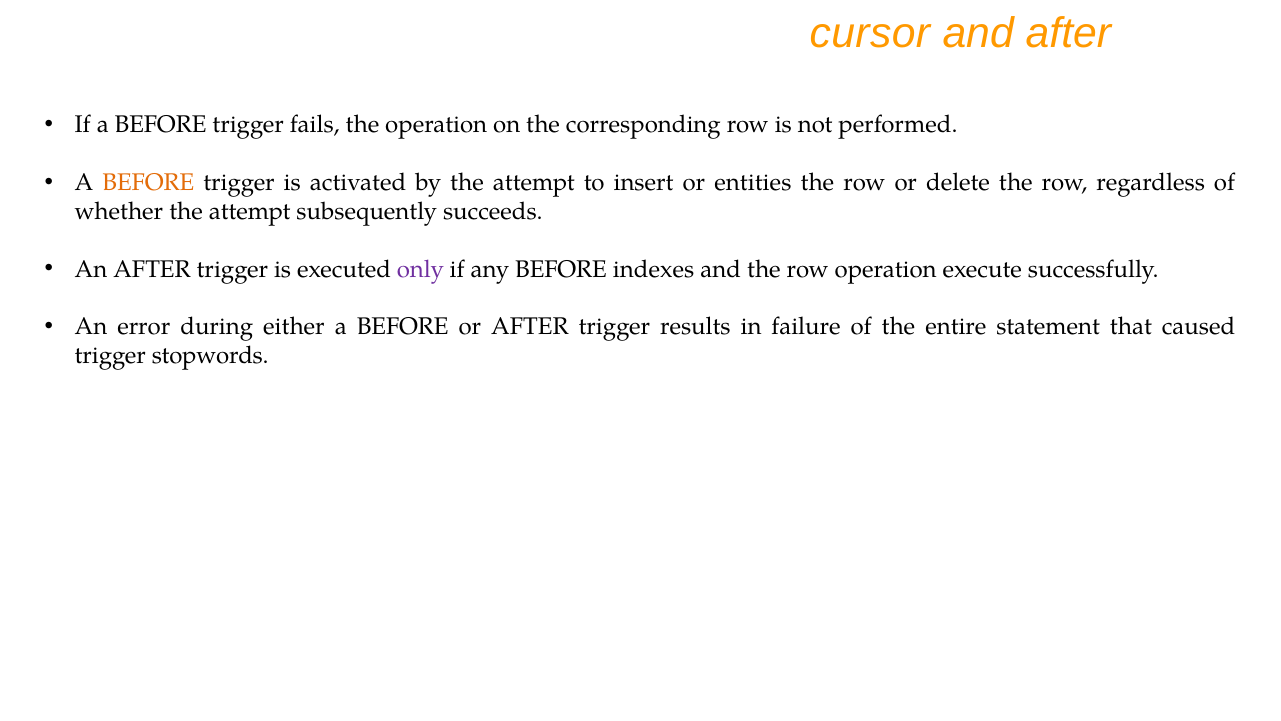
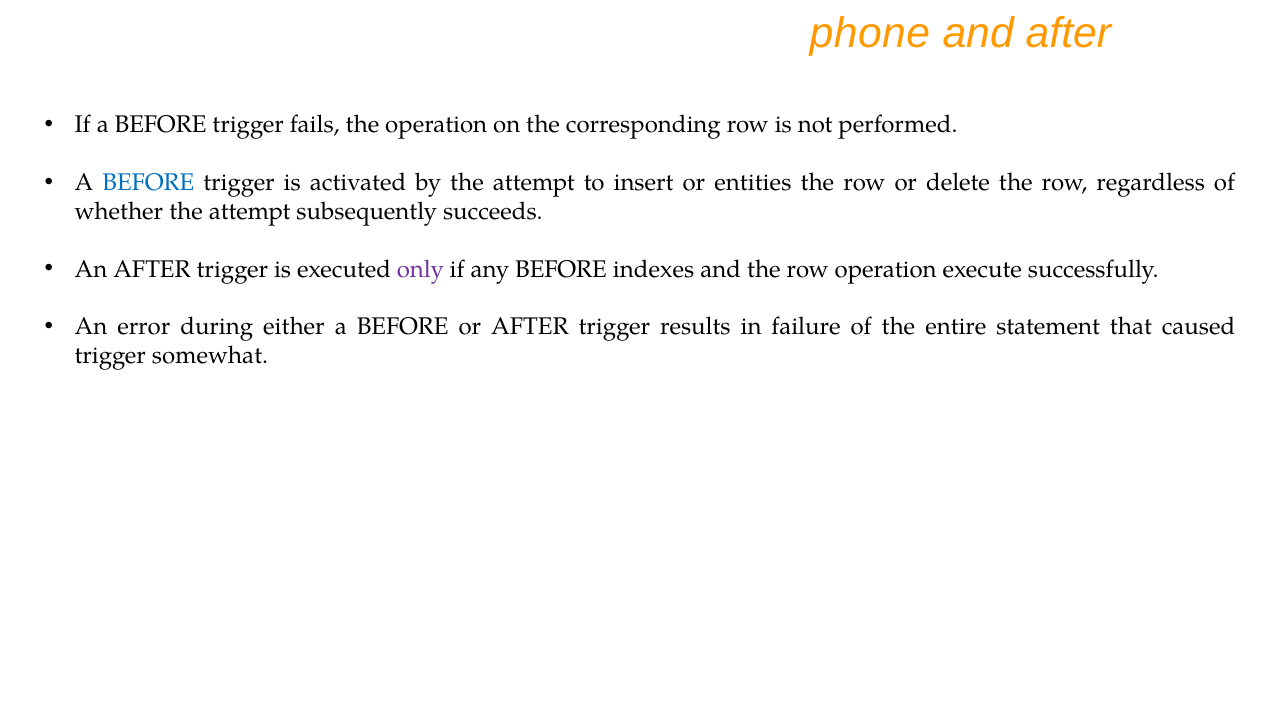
cursor: cursor -> phone
BEFORE at (148, 183) colour: orange -> blue
stopwords: stopwords -> somewhat
